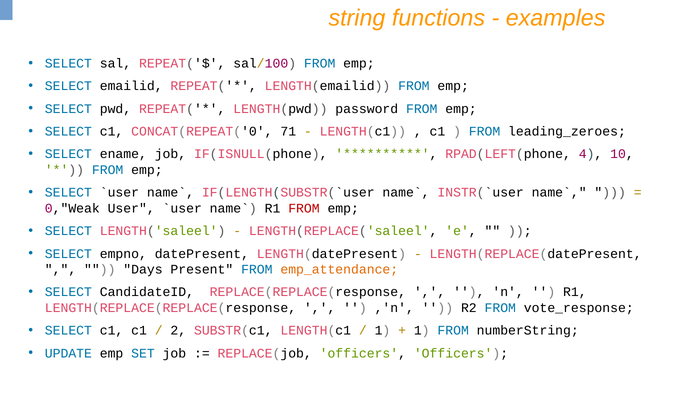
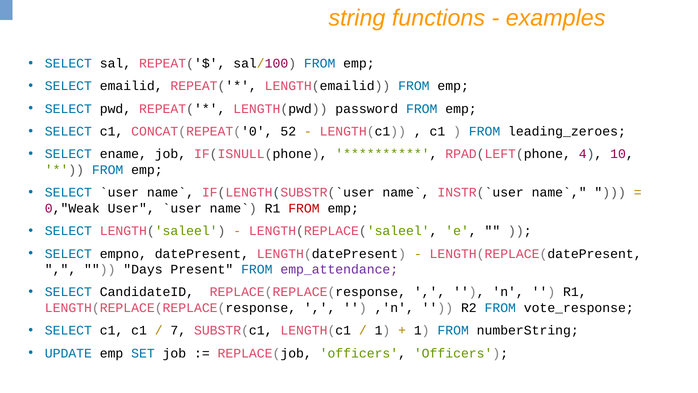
71: 71 -> 52
emp_attendance colour: orange -> purple
2: 2 -> 7
